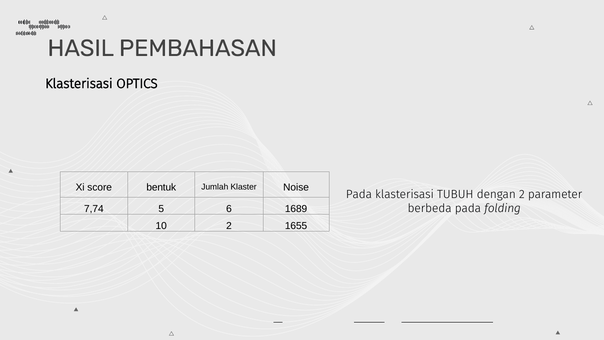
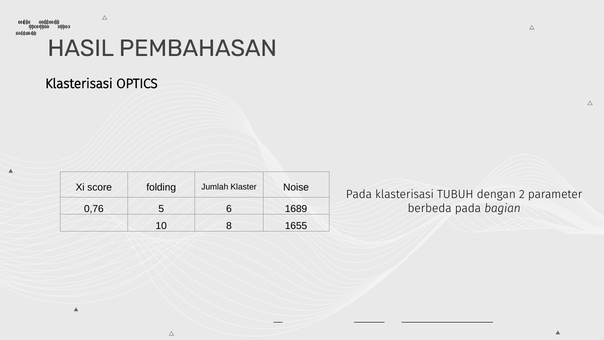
bentuk: bentuk -> folding
folding: folding -> bagian
7,74: 7,74 -> 0,76
10 2: 2 -> 8
